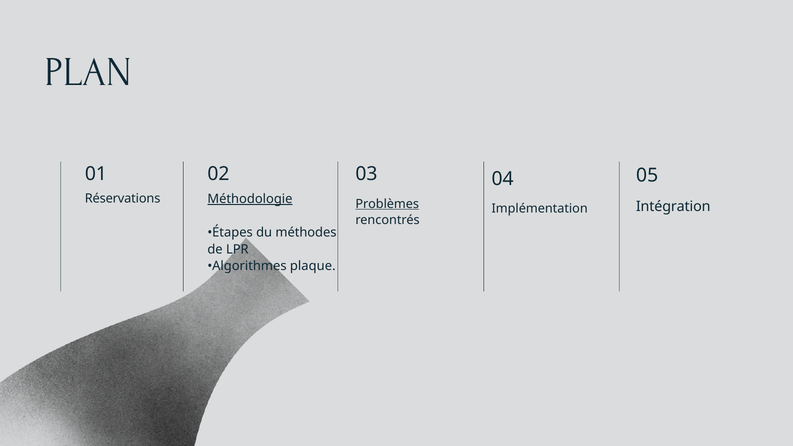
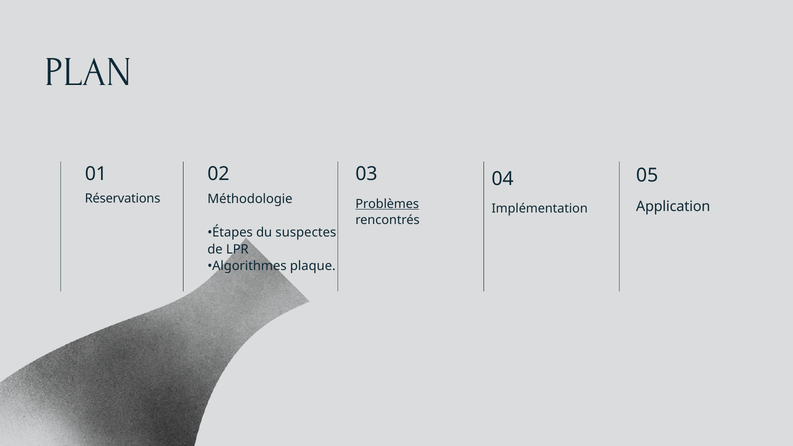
Méthodologie underline: present -> none
Intégration: Intégration -> Application
méthodes: méthodes -> suspectes
